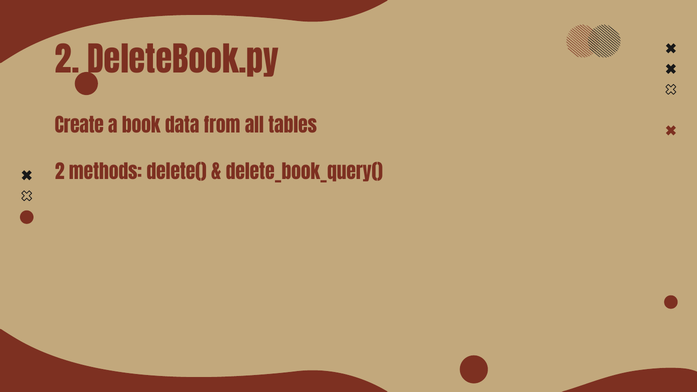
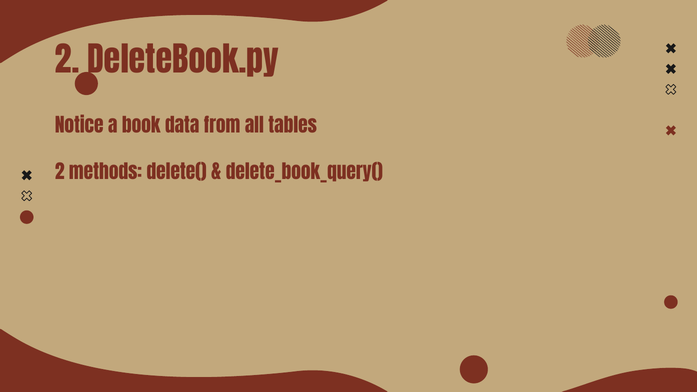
Create: Create -> Notice
